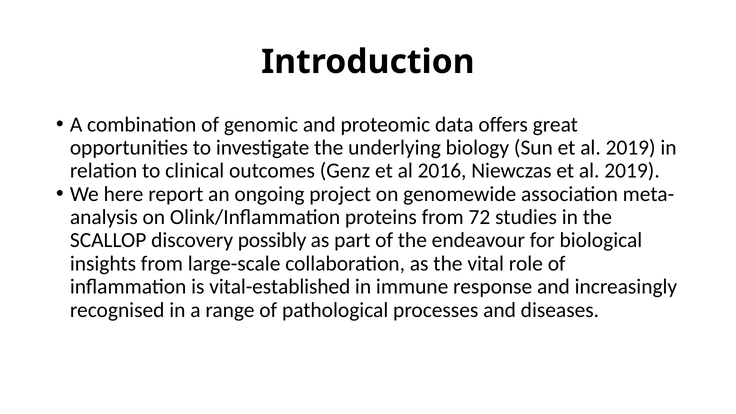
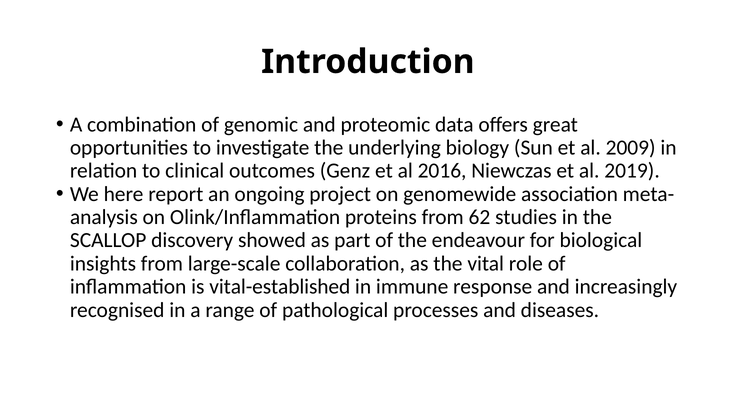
Sun et al 2019: 2019 -> 2009
72: 72 -> 62
possibly: possibly -> showed
